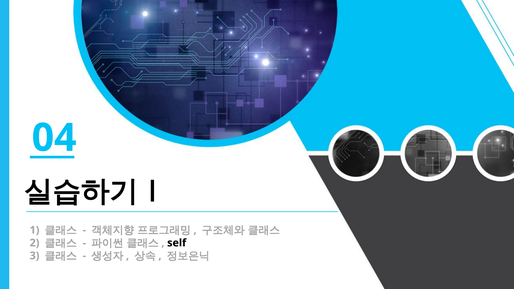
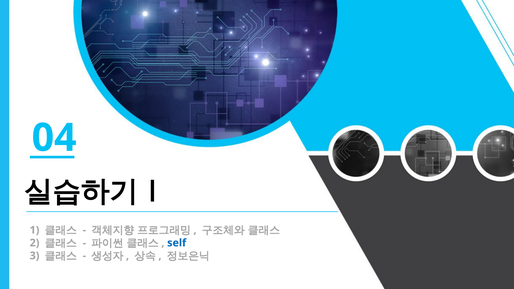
self colour: black -> blue
